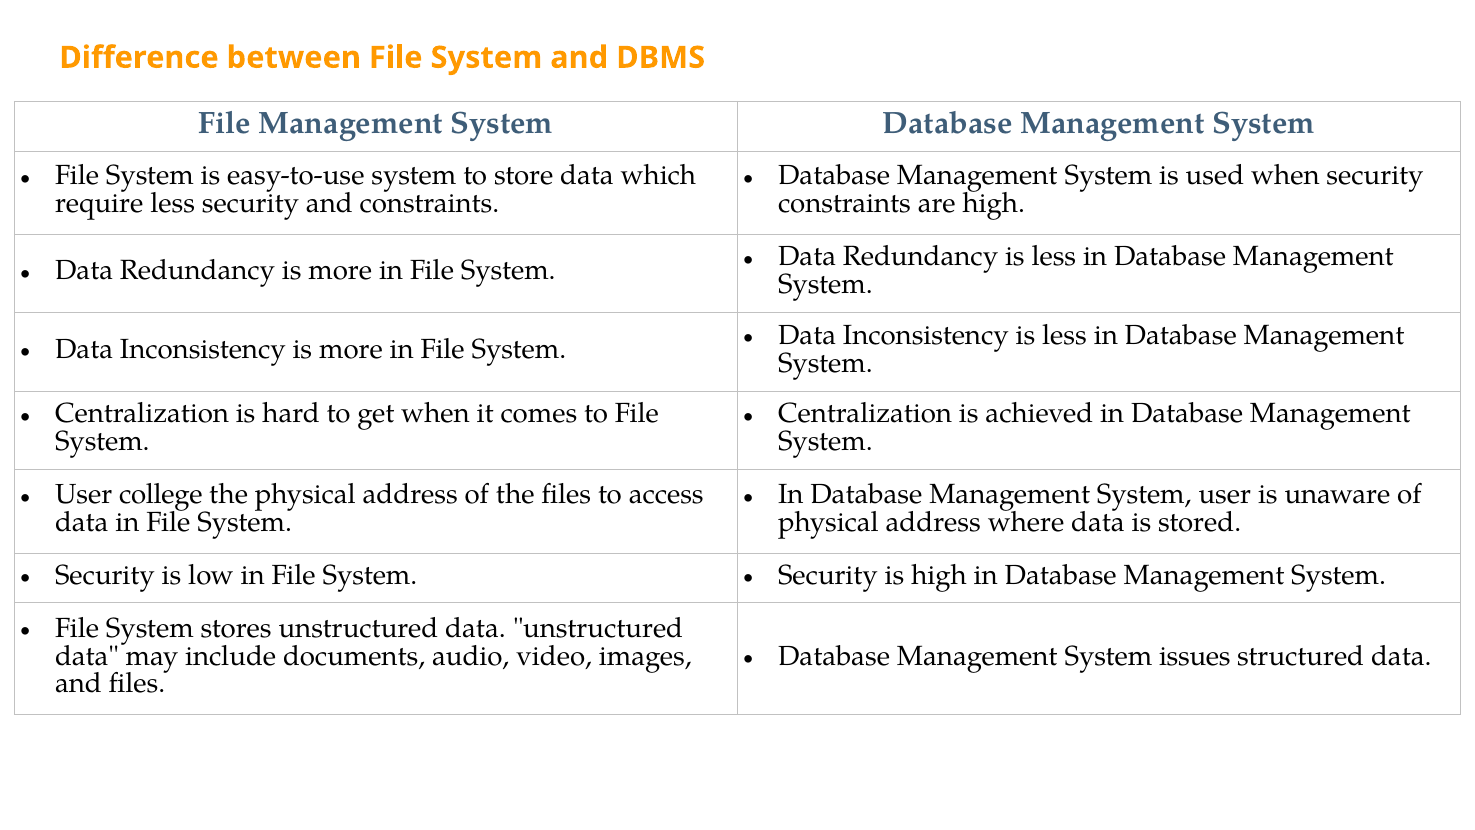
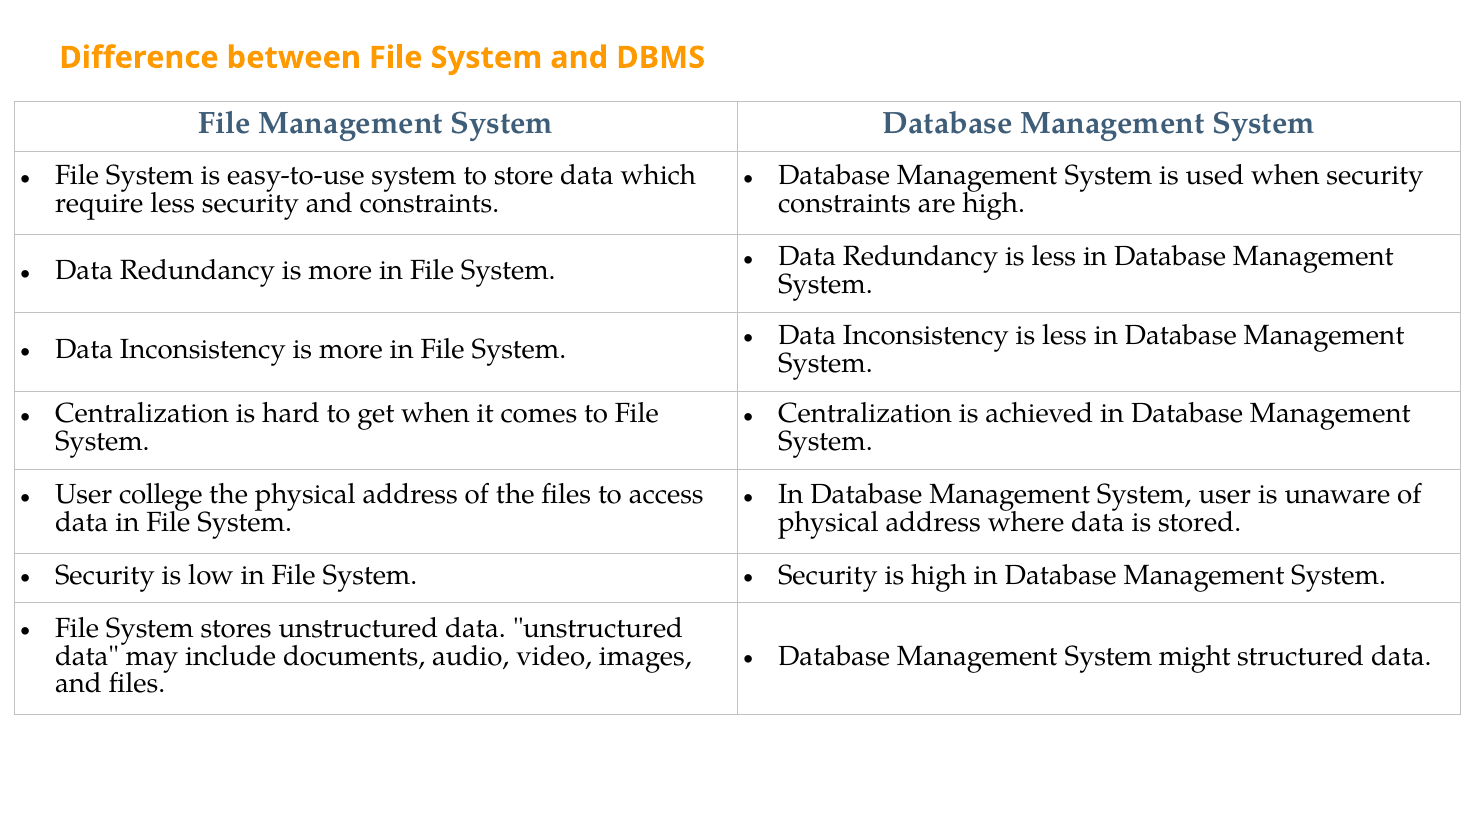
issues: issues -> might
